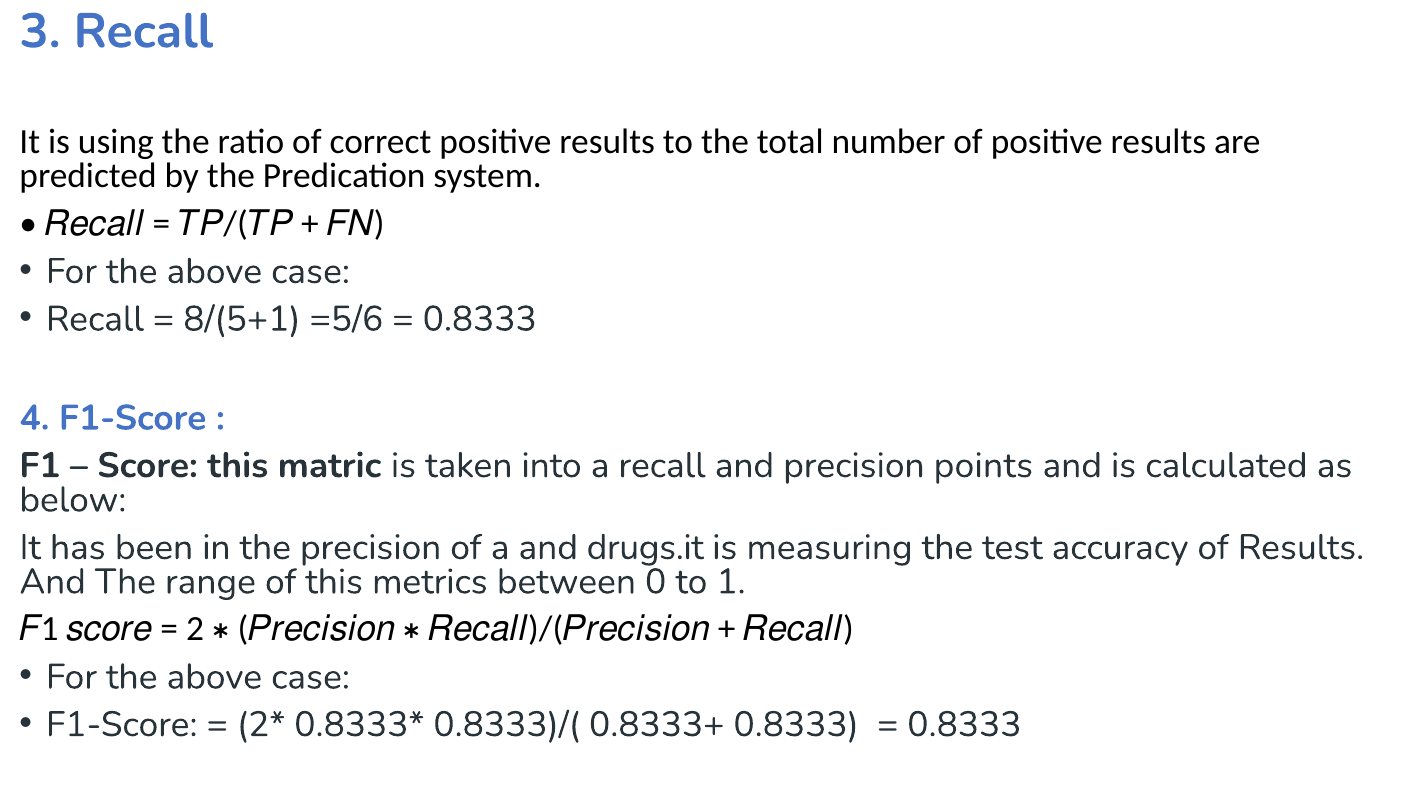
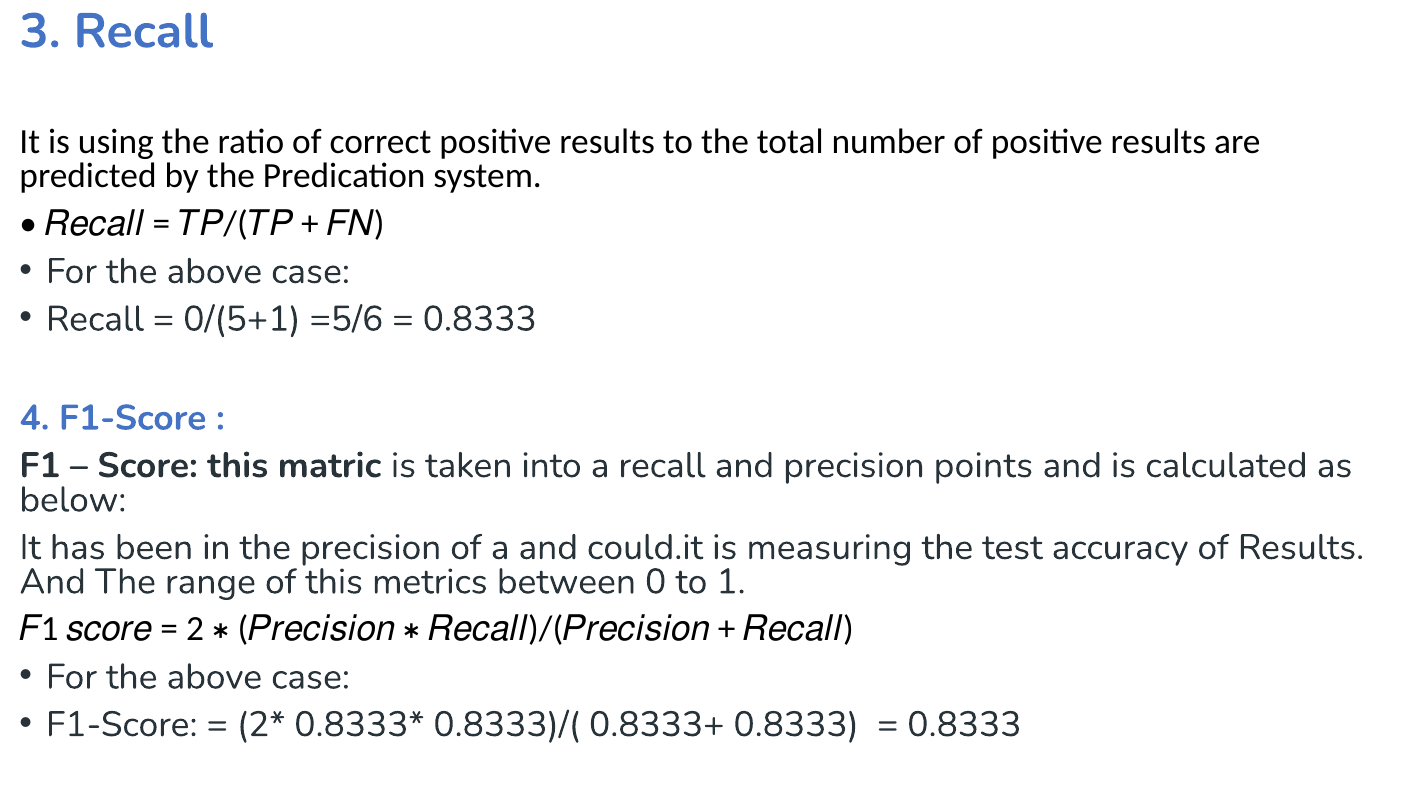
8/(5+1: 8/(5+1 -> 0/(5+1
drugs.it: drugs.it -> could.it
